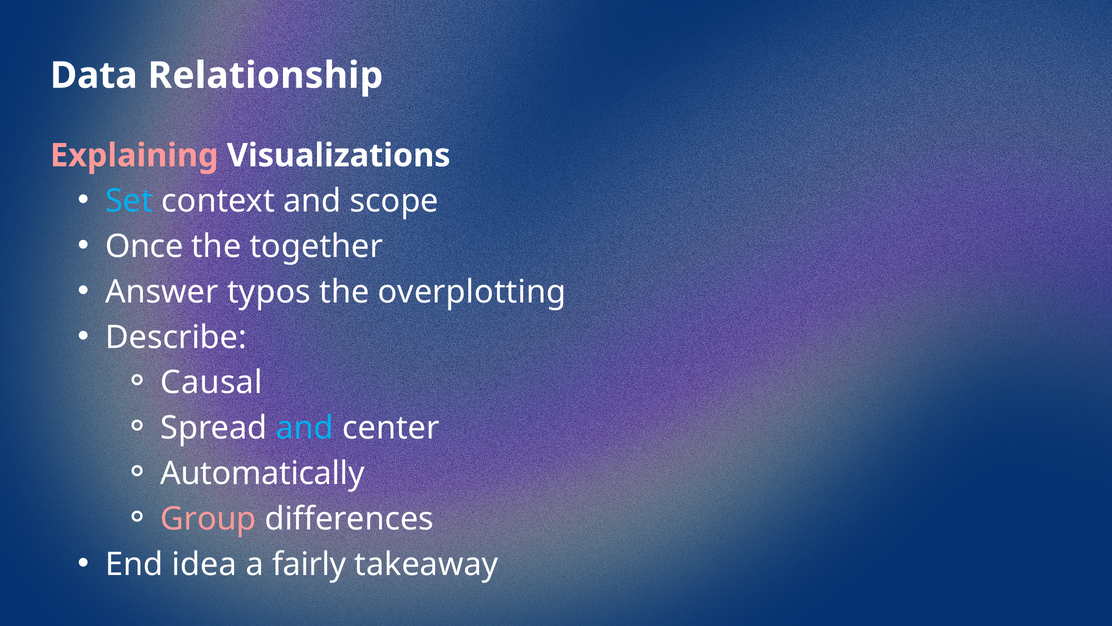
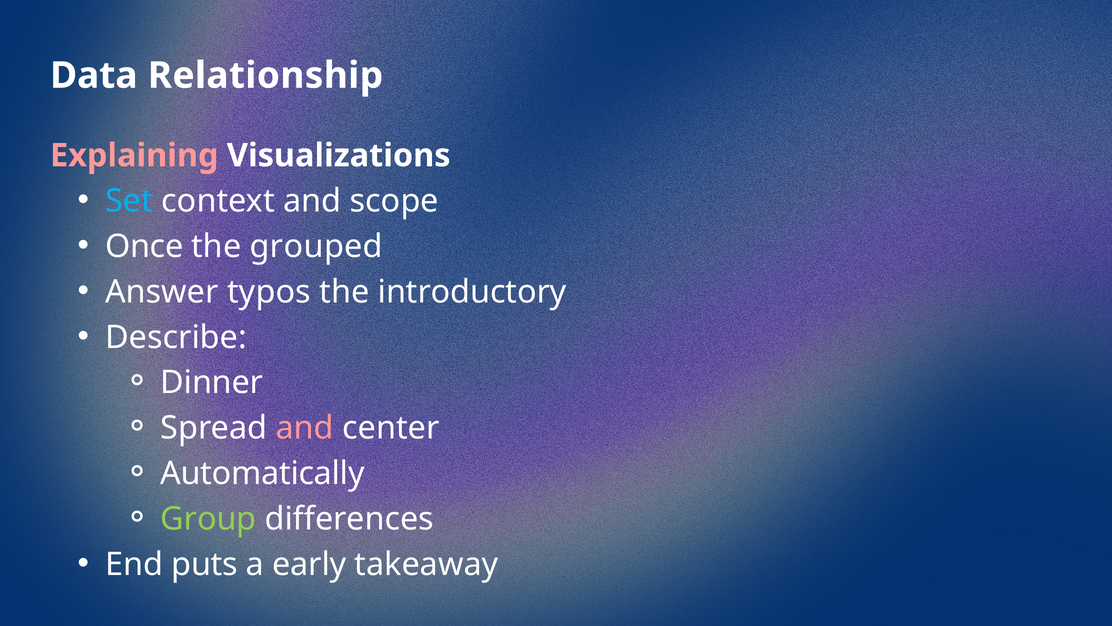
together: together -> grouped
overplotting: overplotting -> introductory
Causal: Causal -> Dinner
and at (305, 428) colour: light blue -> pink
Group colour: pink -> light green
idea: idea -> puts
fairly: fairly -> early
